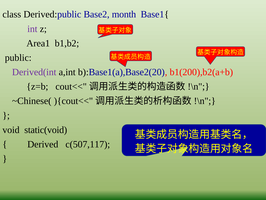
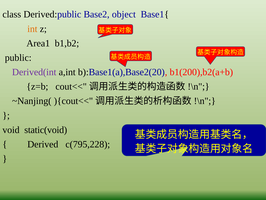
month: month -> object
int colour: purple -> orange
~Chinese(: ~Chinese( -> ~Nanjing(
c(507,117: c(507,117 -> c(795,228
